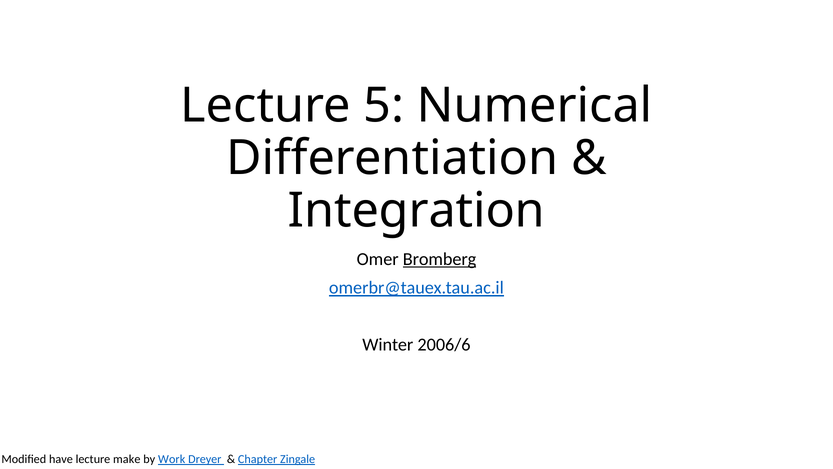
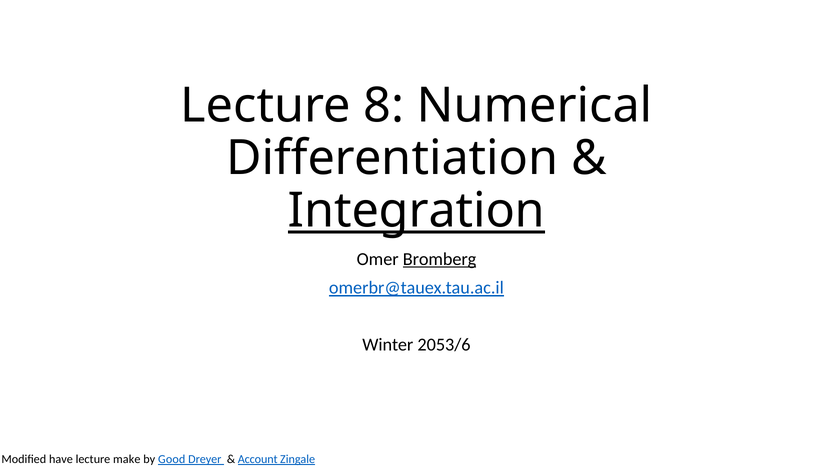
5: 5 -> 8
Integration underline: none -> present
2006/6: 2006/6 -> 2053/6
Work: Work -> Good
Chapter: Chapter -> Account
